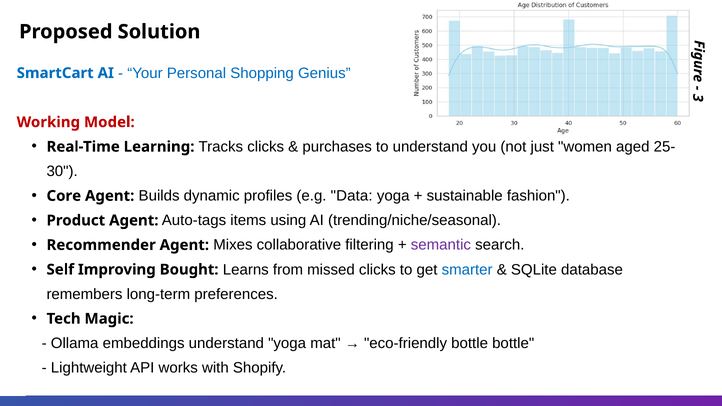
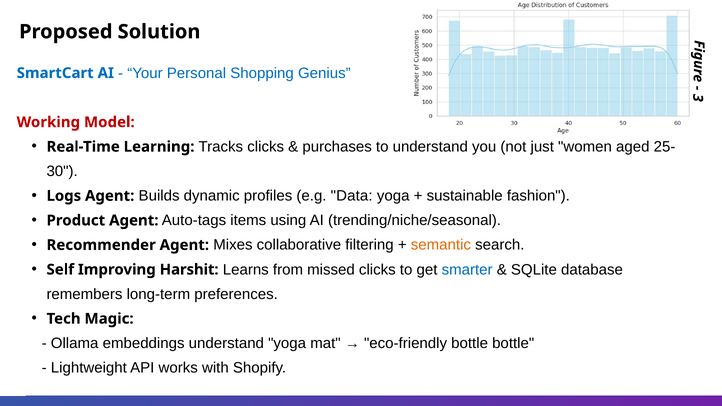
Core: Core -> Logs
semantic colour: purple -> orange
Bought: Bought -> Harshit
